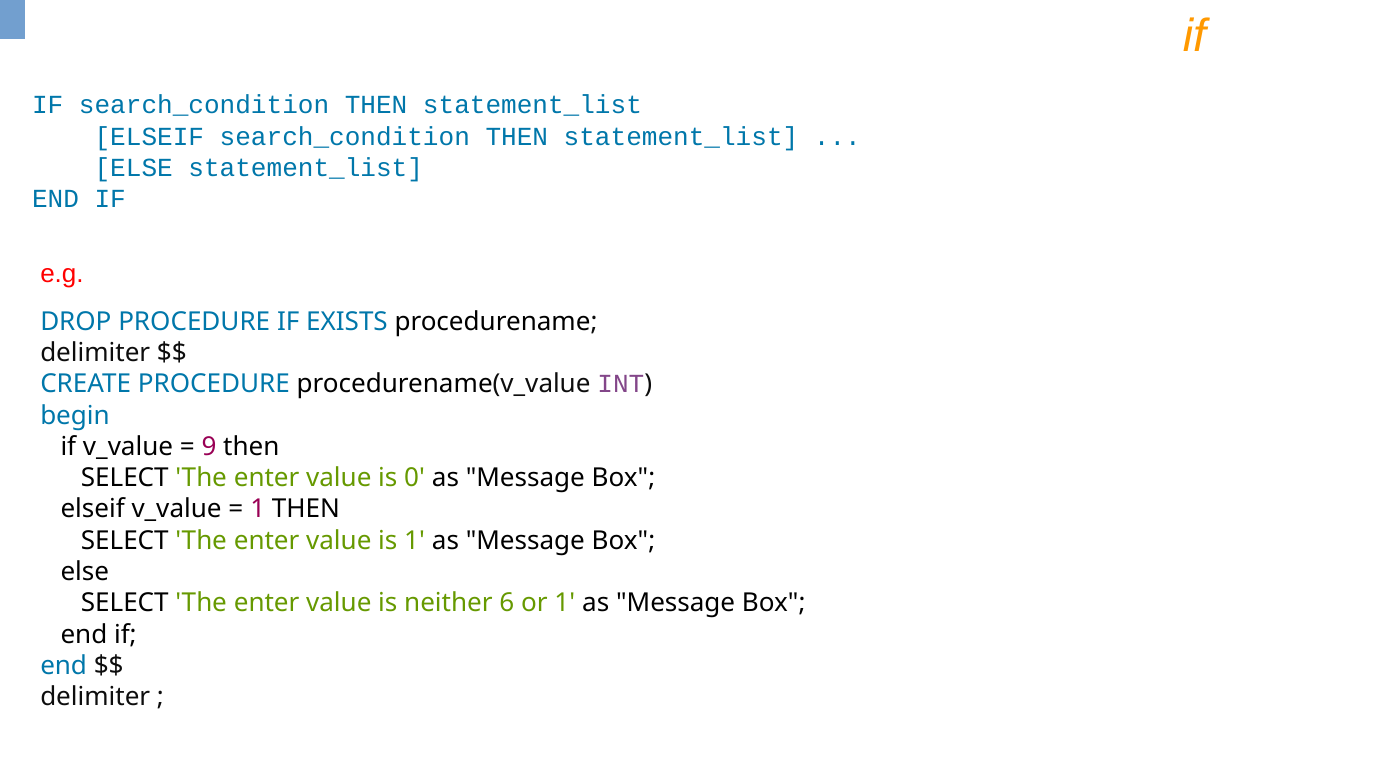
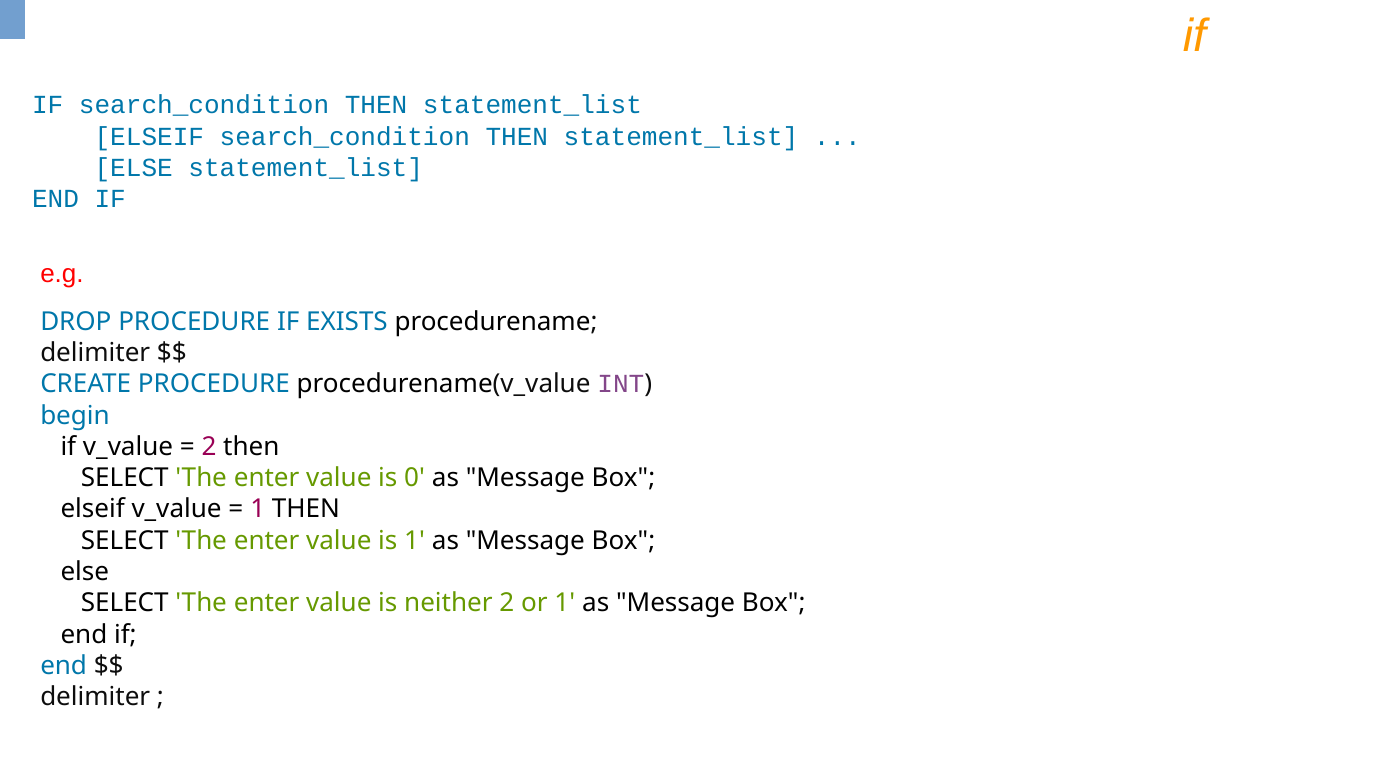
9 at (209, 447): 9 -> 2
neither 6: 6 -> 2
